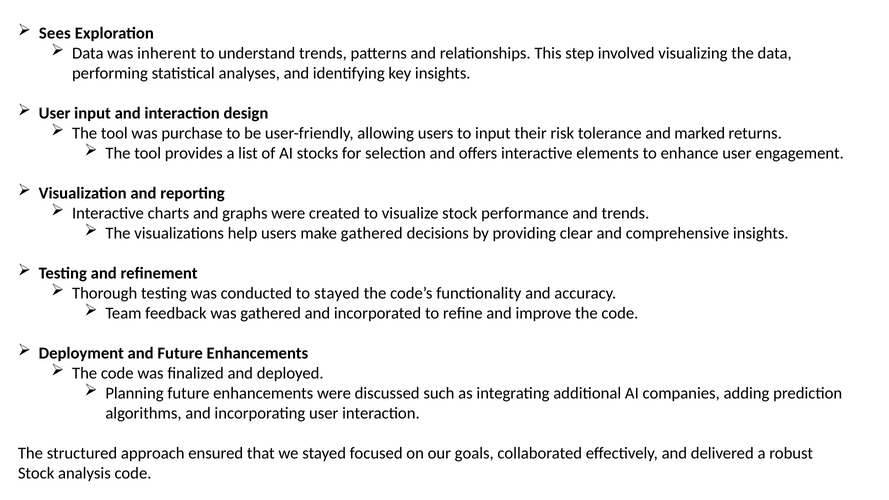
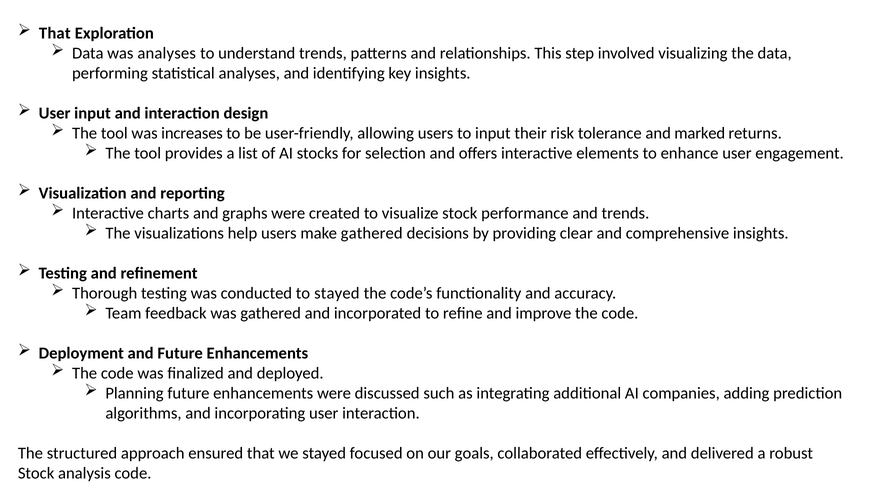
Sees at (55, 33): Sees -> That
was inherent: inherent -> analyses
purchase: purchase -> increases
